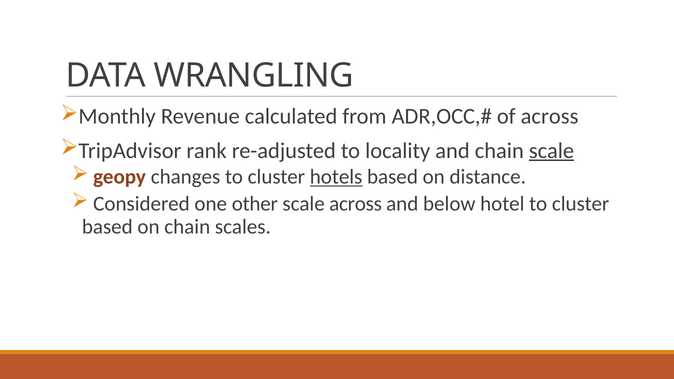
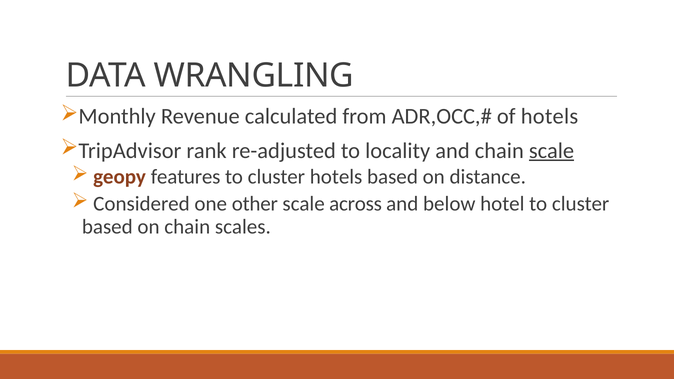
of across: across -> hotels
changes: changes -> features
hotels at (336, 177) underline: present -> none
